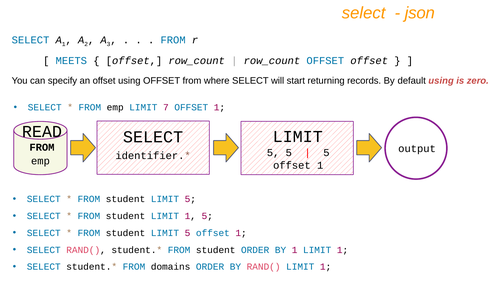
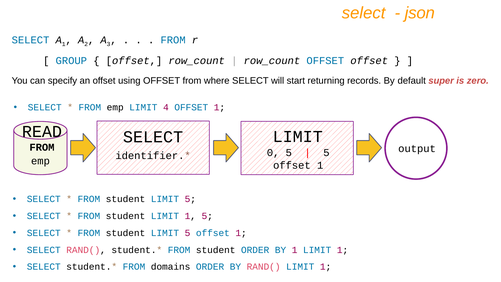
MEETS: MEETS -> GROUP
default using: using -> super
7: 7 -> 4
5 at (273, 153): 5 -> 0
